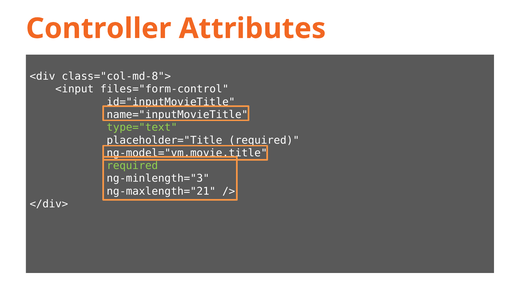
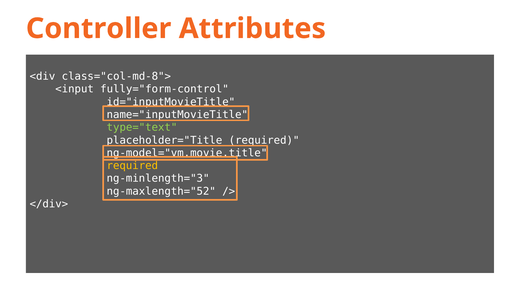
files="form-control: files="form-control -> fully="form-control
required at (132, 166) colour: light green -> yellow
ng-maxlength="21: ng-maxlength="21 -> ng-maxlength="52
